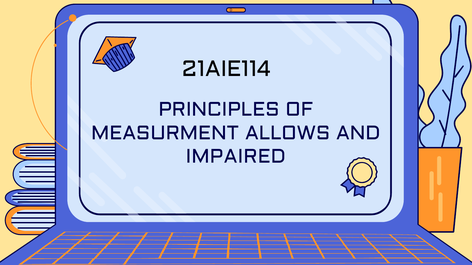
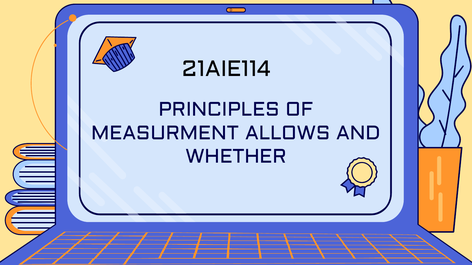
IMPAIRED: IMPAIRED -> WHETHER
